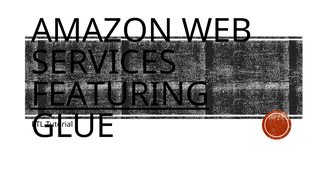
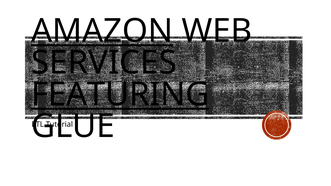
AMAZON underline: none -> present
